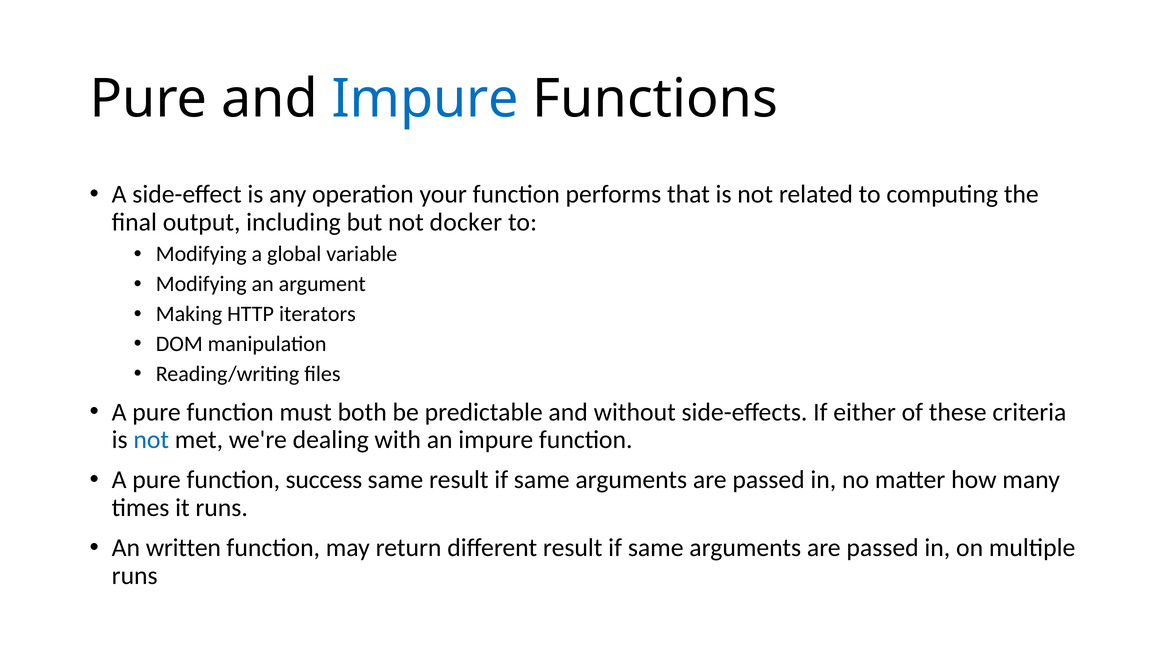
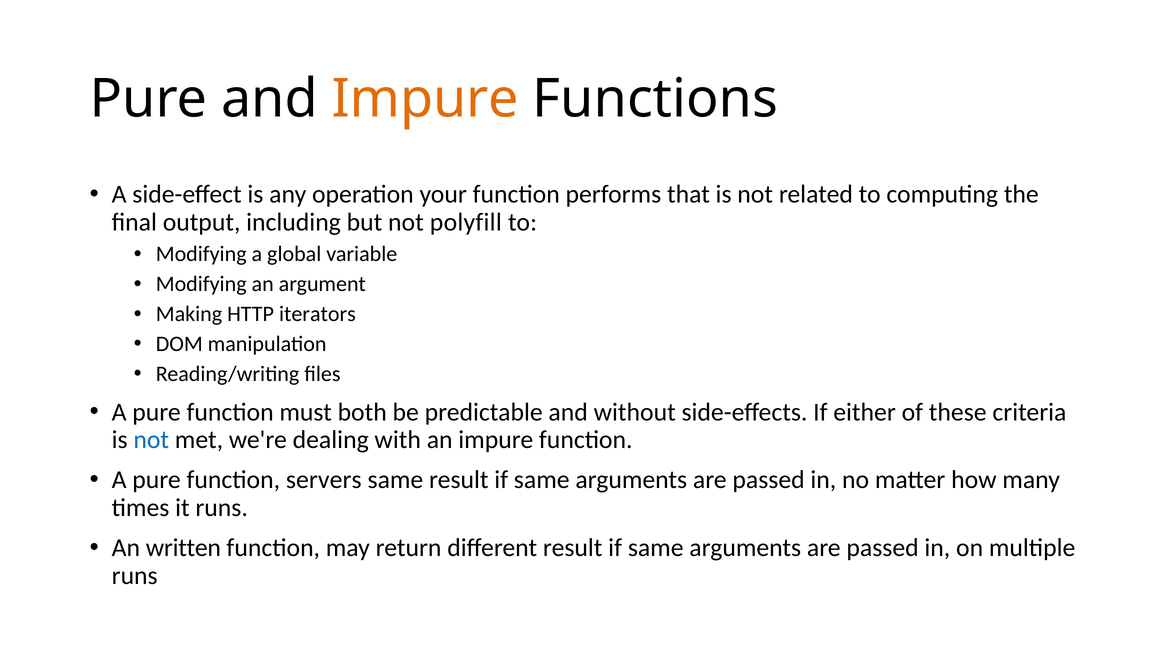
Impure at (425, 99) colour: blue -> orange
docker: docker -> polyfill
success: success -> servers
